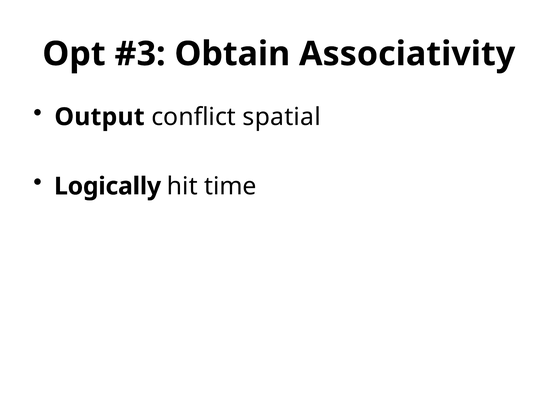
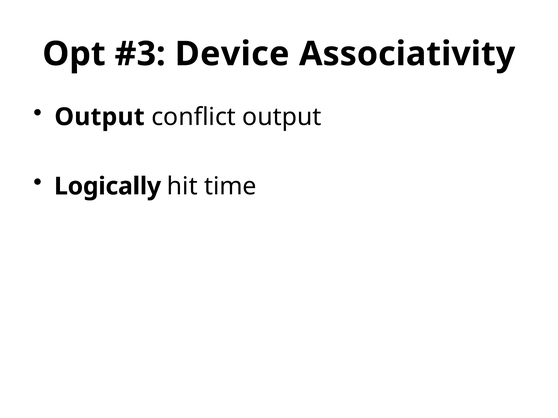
Obtain: Obtain -> Device
conflict spatial: spatial -> output
